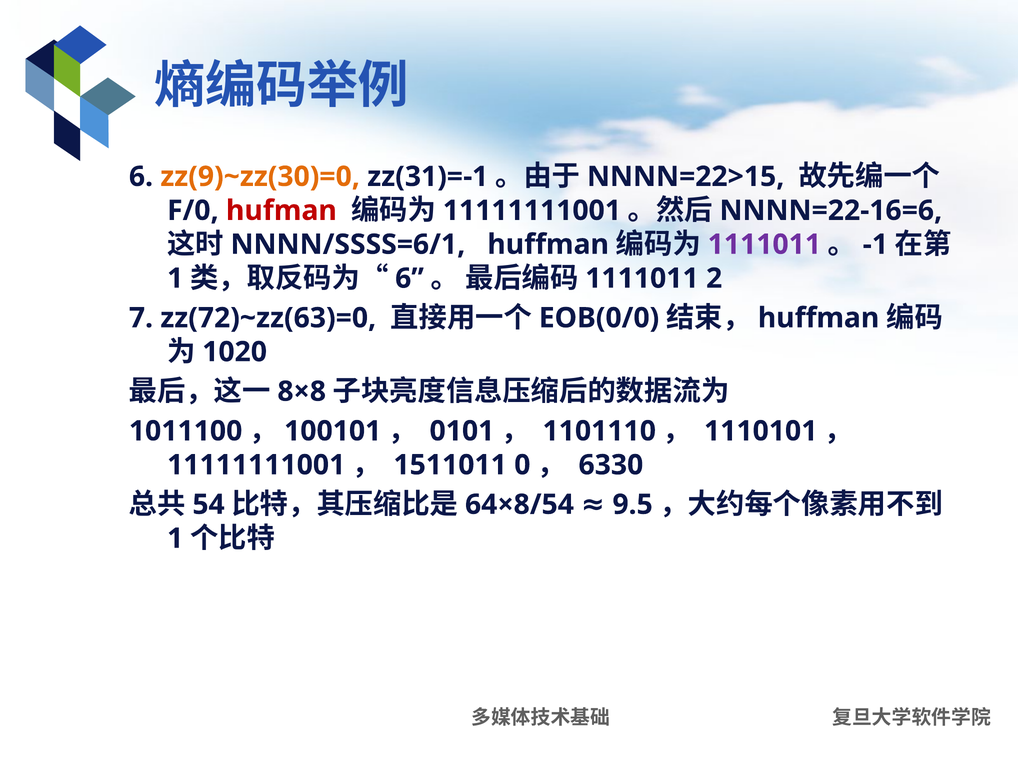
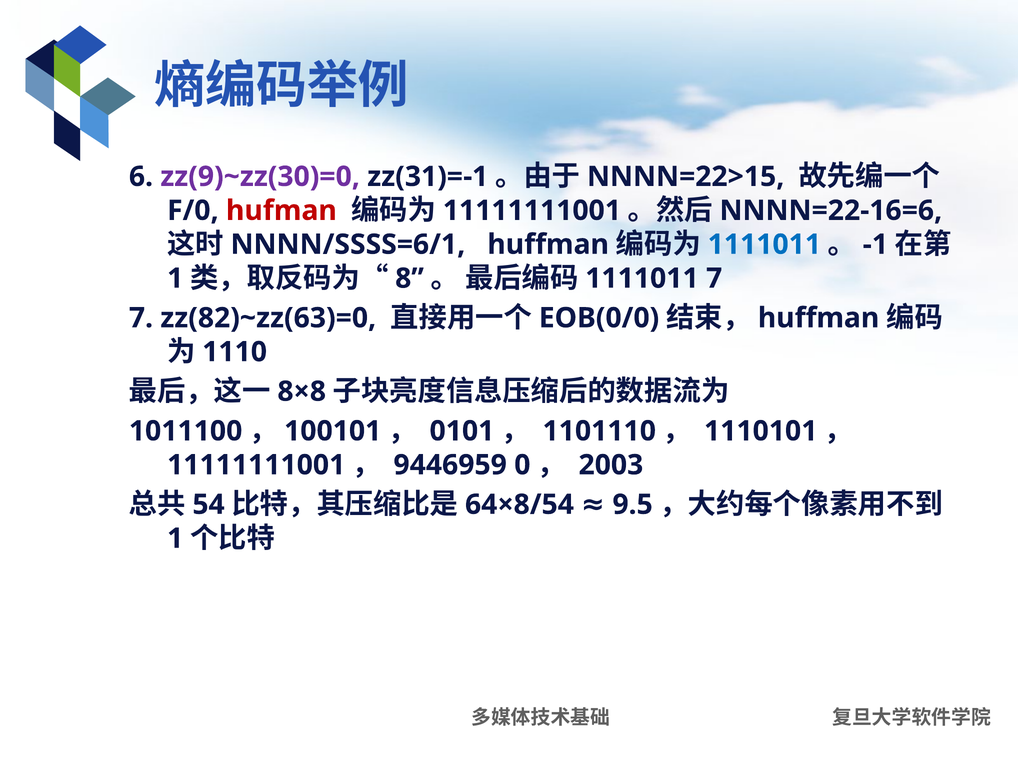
zz(9)~zz(30)=0 colour: orange -> purple
1111011 at (764, 245) colour: purple -> blue
6 at (410, 279): 6 -> 8
1111011 2: 2 -> 7
zz(72)~zz(63)=0: zz(72)~zz(63)=0 -> zz(82)~zz(63)=0
1020: 1020 -> 1110
1511011: 1511011 -> 9446959
6330: 6330 -> 2003
